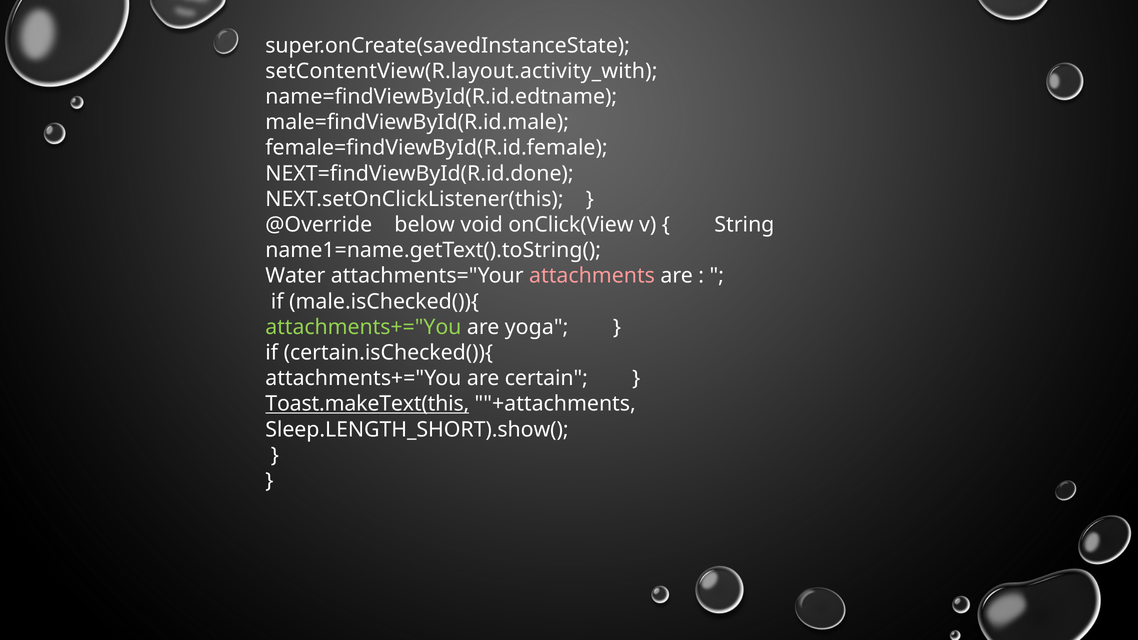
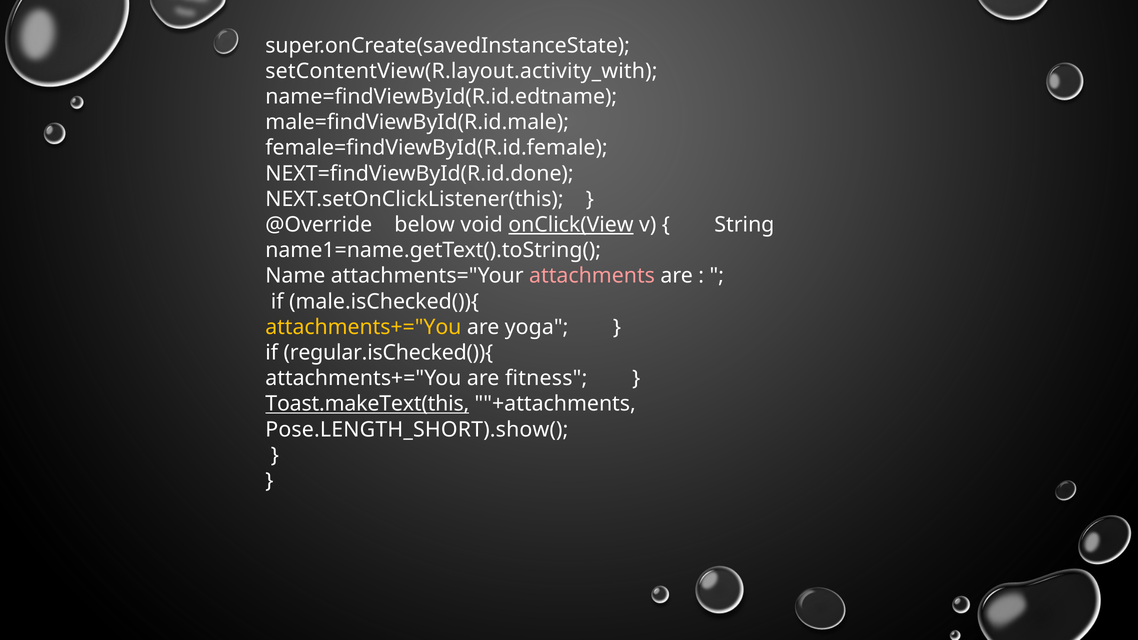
onClick(View underline: none -> present
Water: Water -> Name
attachments+="You at (363, 327) colour: light green -> yellow
certain.isChecked()){: certain.isChecked()){ -> regular.isChecked()){
certain: certain -> fitness
Sleep.LENGTH_SHORT).show(: Sleep.LENGTH_SHORT).show( -> Pose.LENGTH_SHORT).show(
